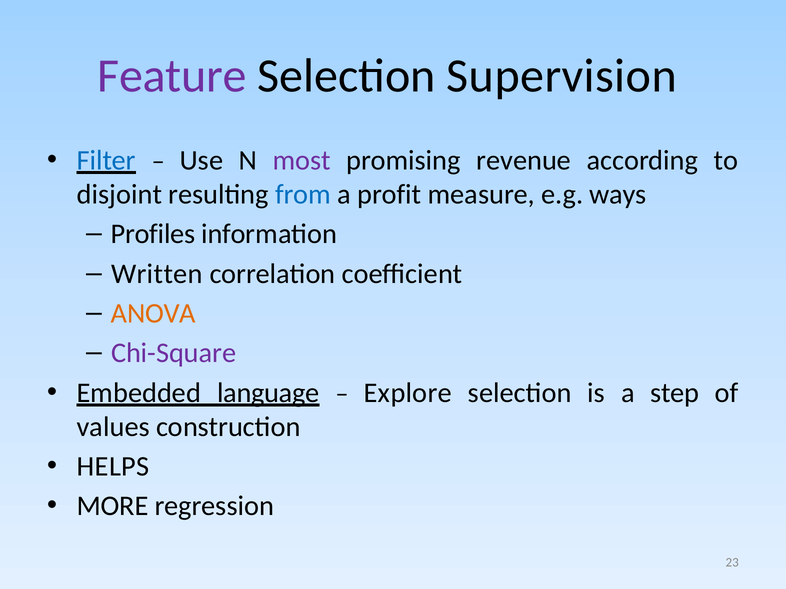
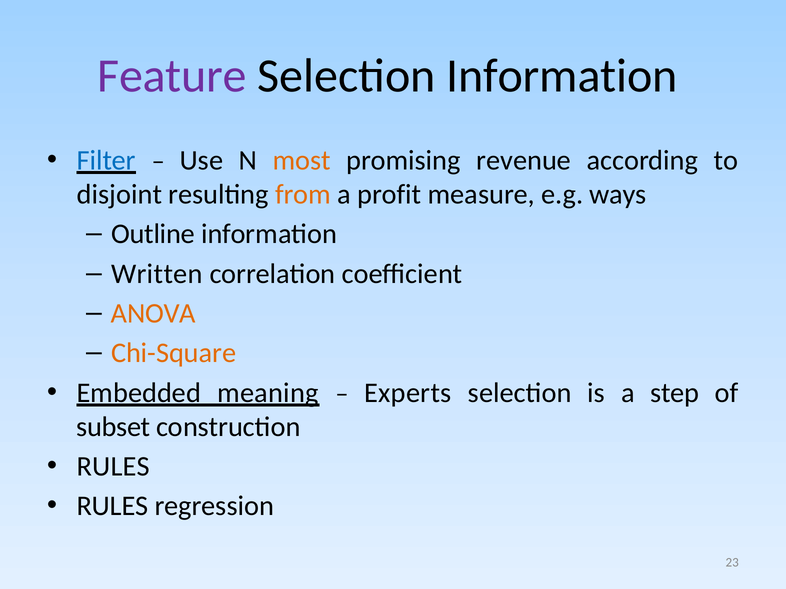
Selection Supervision: Supervision -> Information
most colour: purple -> orange
from colour: blue -> orange
Profiles: Profiles -> Outline
Chi-Square colour: purple -> orange
language: language -> meaning
Explore: Explore -> Experts
values: values -> subset
HELPS at (113, 467): HELPS -> RULES
MORE at (113, 506): MORE -> RULES
